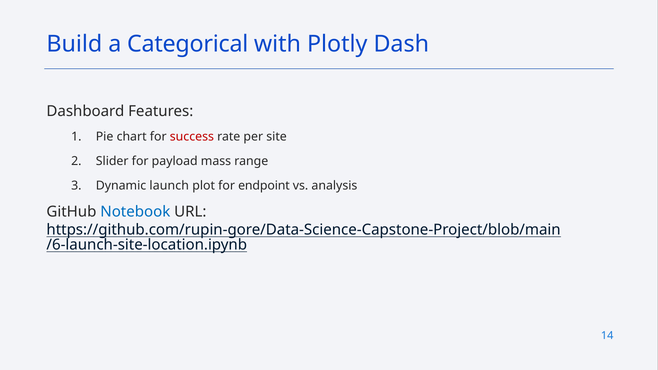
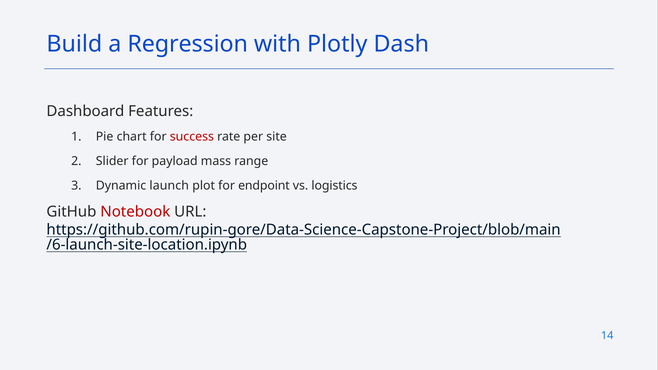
Categorical: Categorical -> Regression
analysis: analysis -> logistics
Notebook colour: blue -> red
